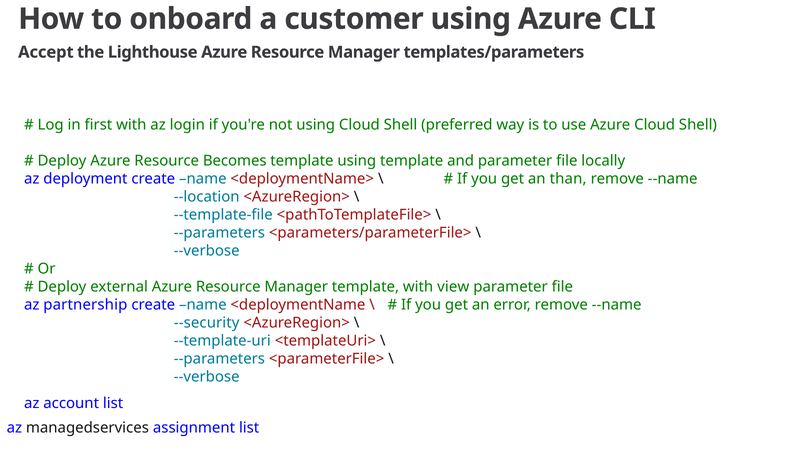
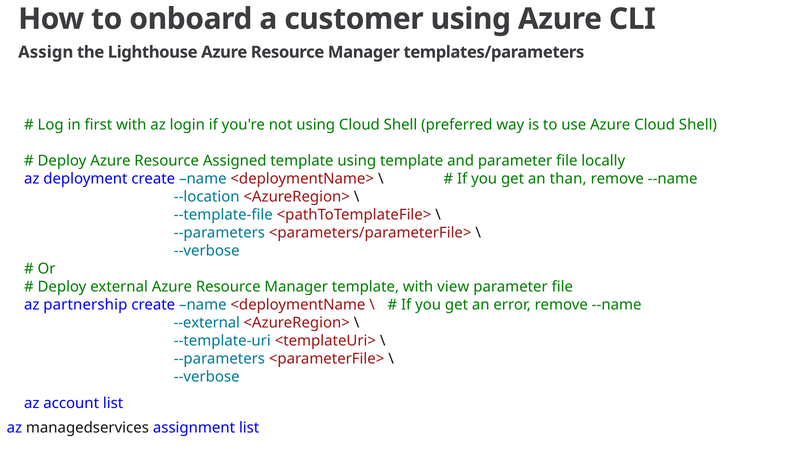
Accept: Accept -> Assign
Becomes: Becomes -> Assigned
--security: --security -> --external
